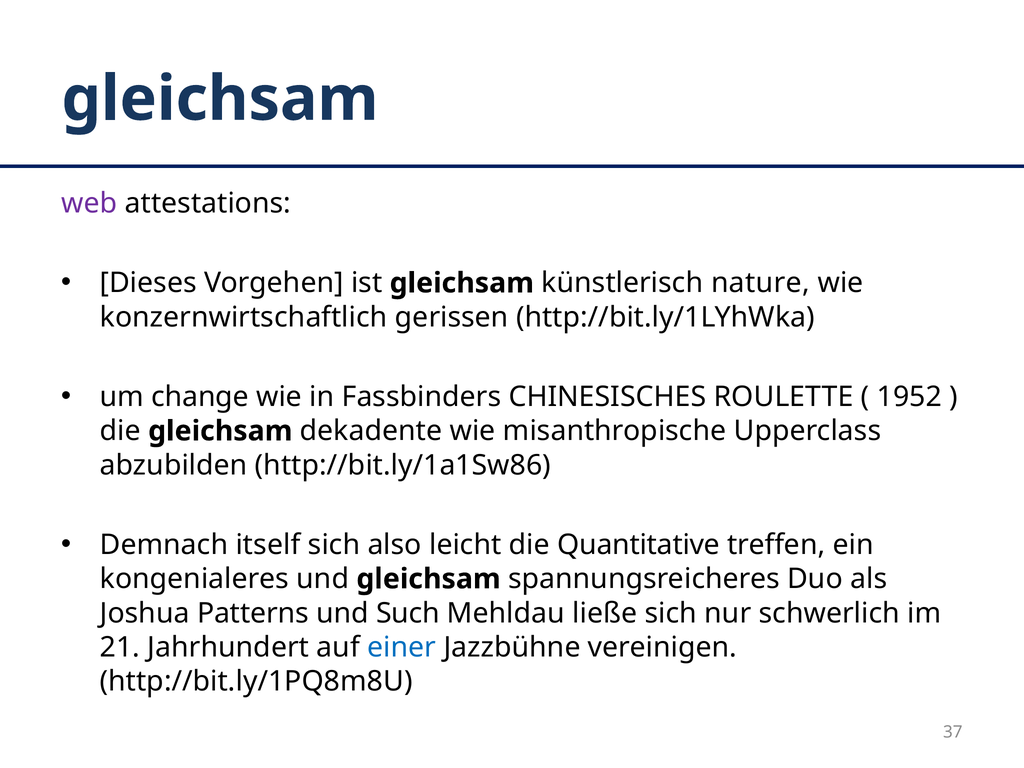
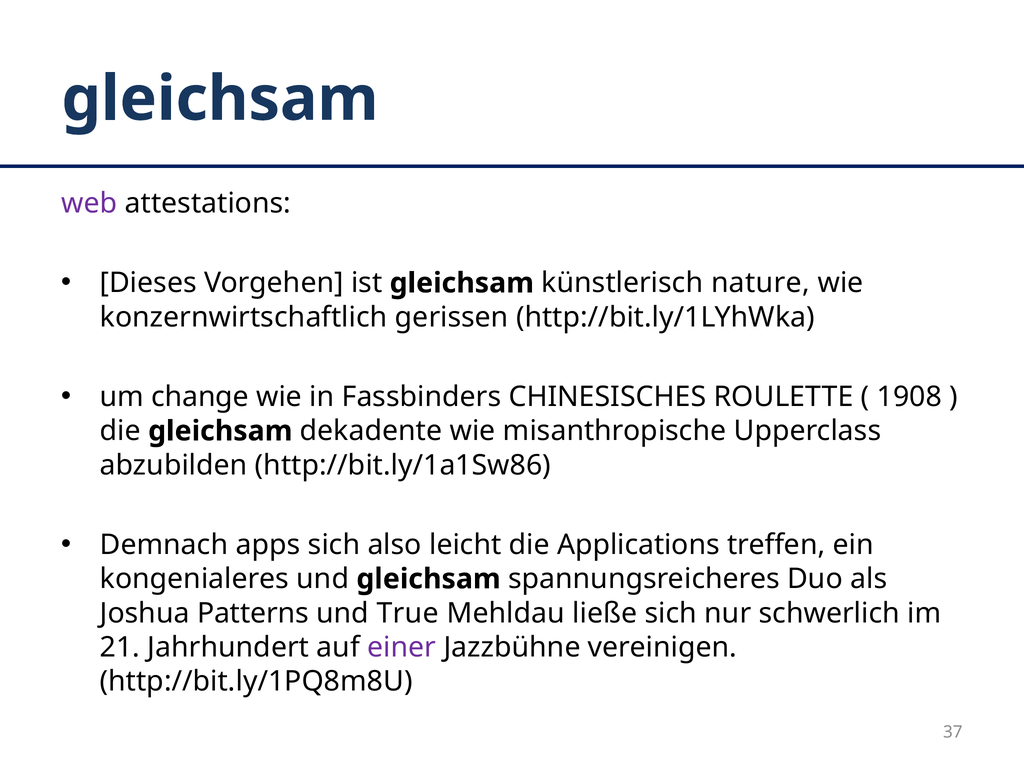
1952: 1952 -> 1908
itself: itself -> apps
Quantitative: Quantitative -> Applications
Such: Such -> True
einer colour: blue -> purple
